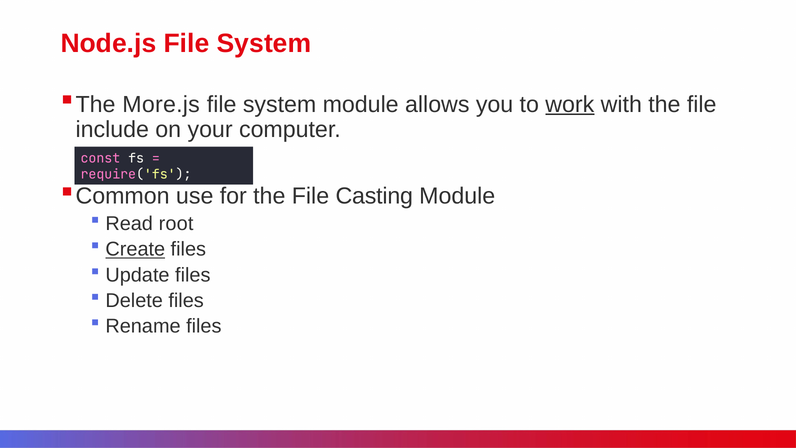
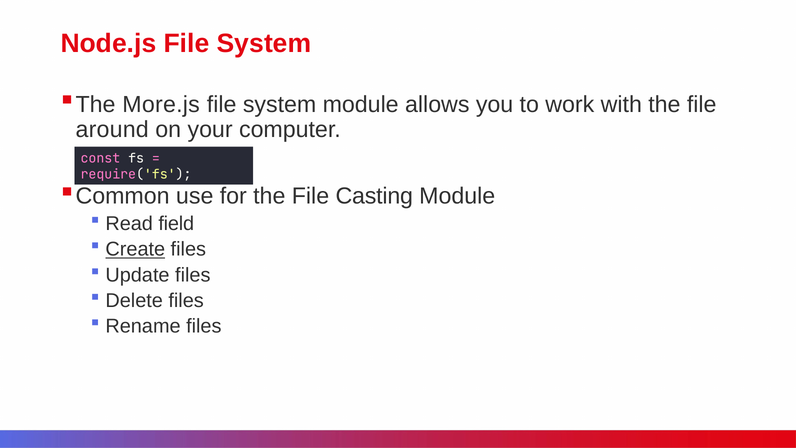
work underline: present -> none
include: include -> around
root: root -> field
